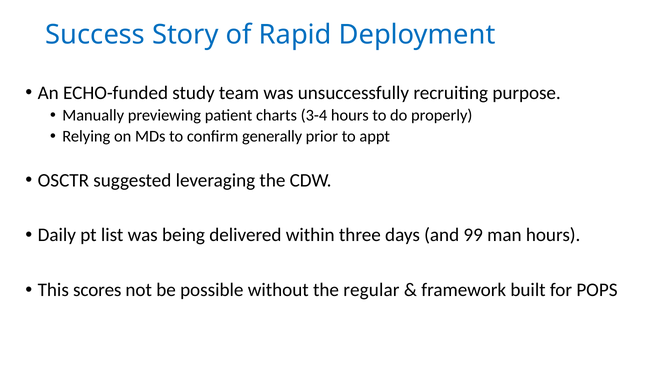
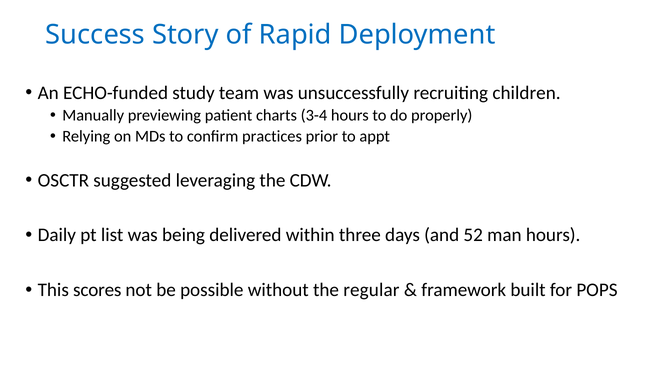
purpose: purpose -> children
generally: generally -> practices
99: 99 -> 52
